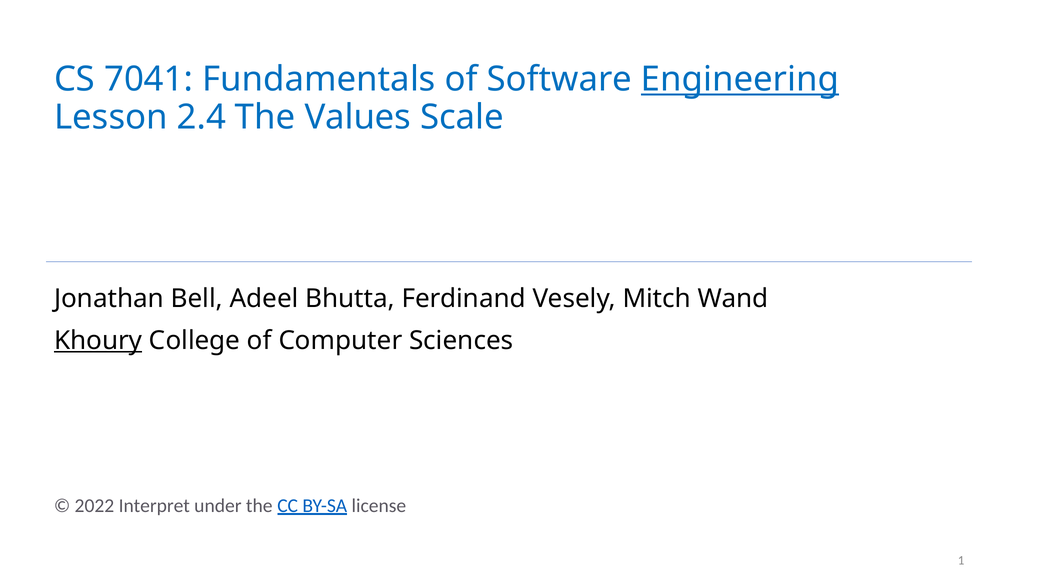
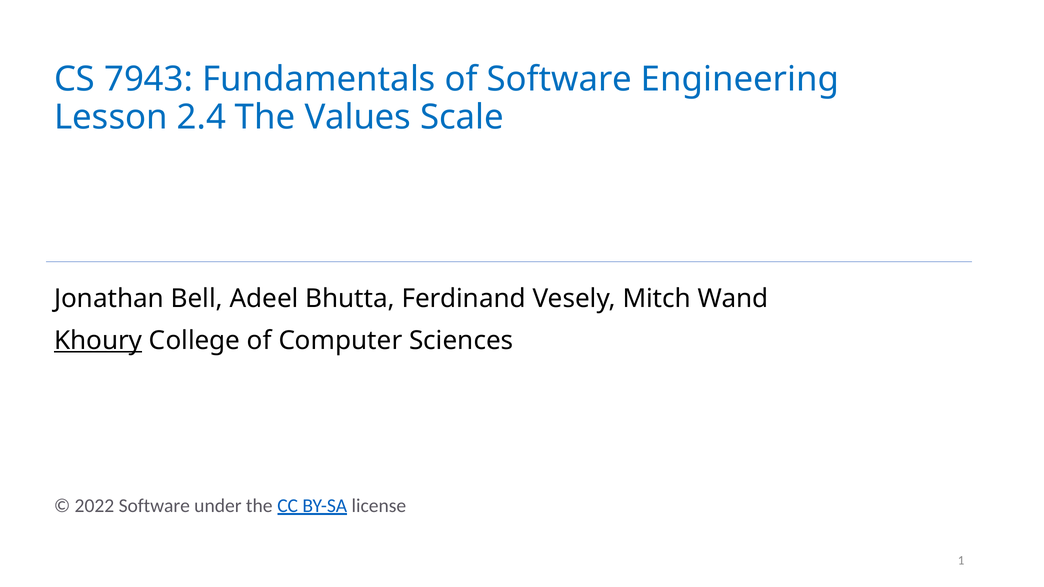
7041: 7041 -> 7943
Engineering underline: present -> none
2022 Interpret: Interpret -> Software
